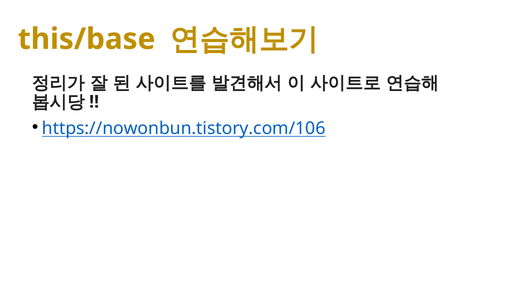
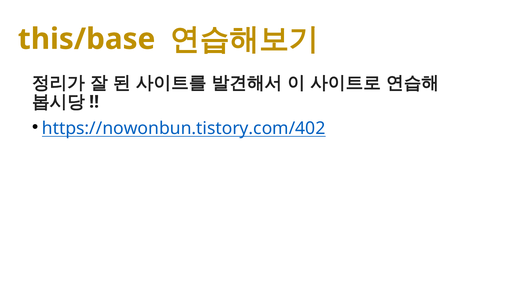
https://nowonbun.tistory.com/106: https://nowonbun.tistory.com/106 -> https://nowonbun.tistory.com/402
